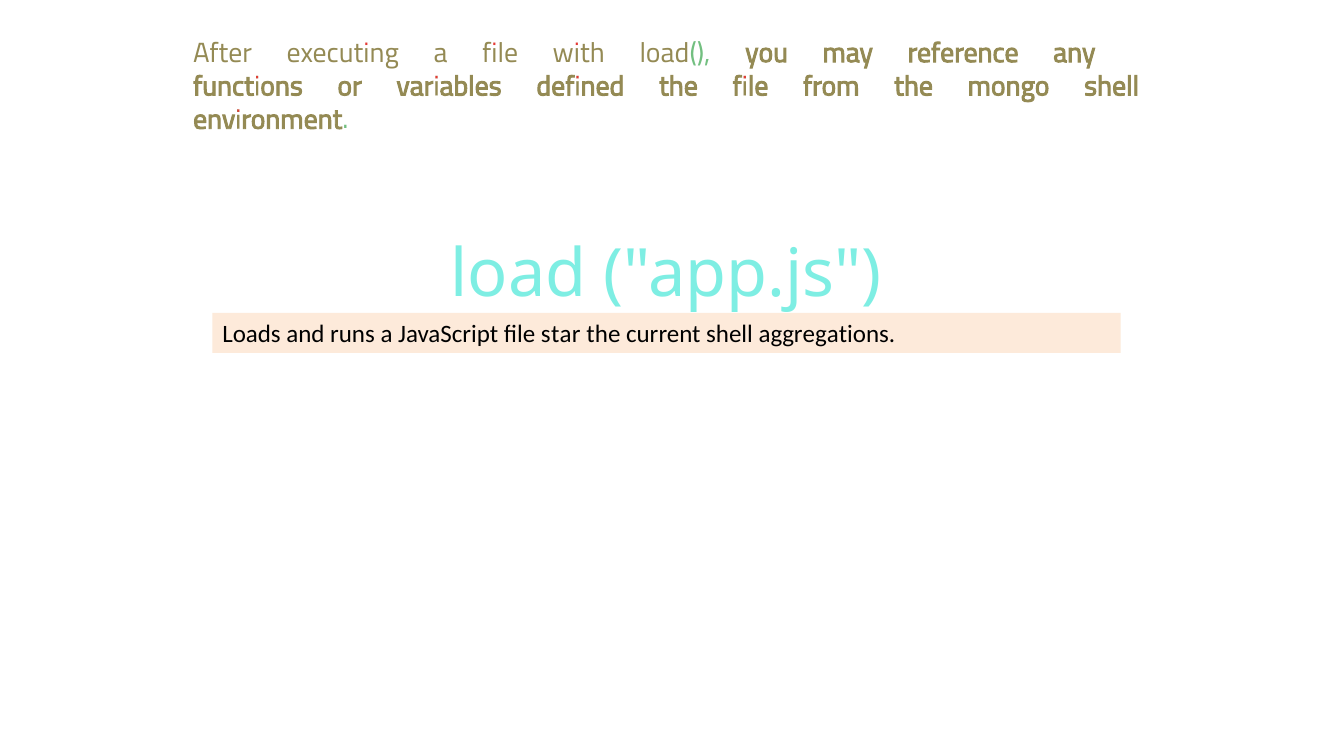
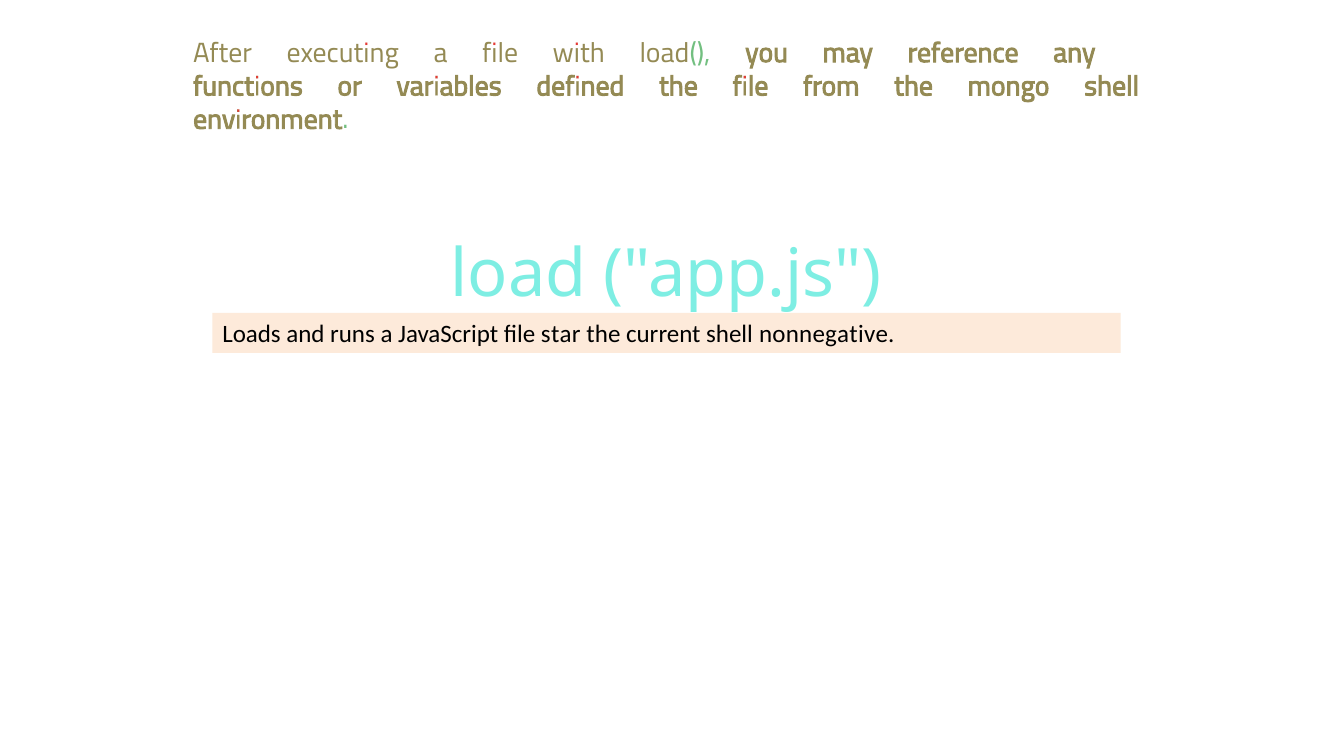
aggregations: aggregations -> nonnegative
